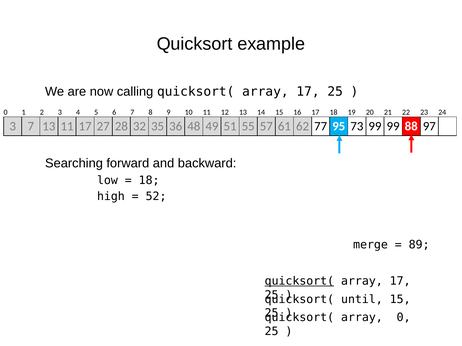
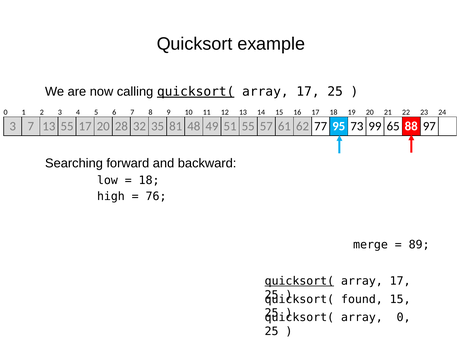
quicksort( at (196, 92) underline: none -> present
13 11: 11 -> 55
17 27: 27 -> 20
36: 36 -> 81
99 99: 99 -> 65
52: 52 -> 76
until: until -> found
